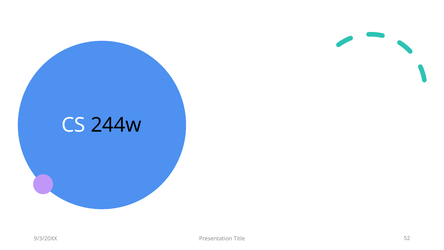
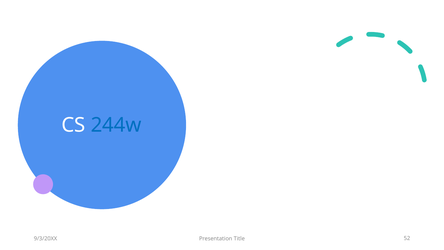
244w colour: black -> blue
